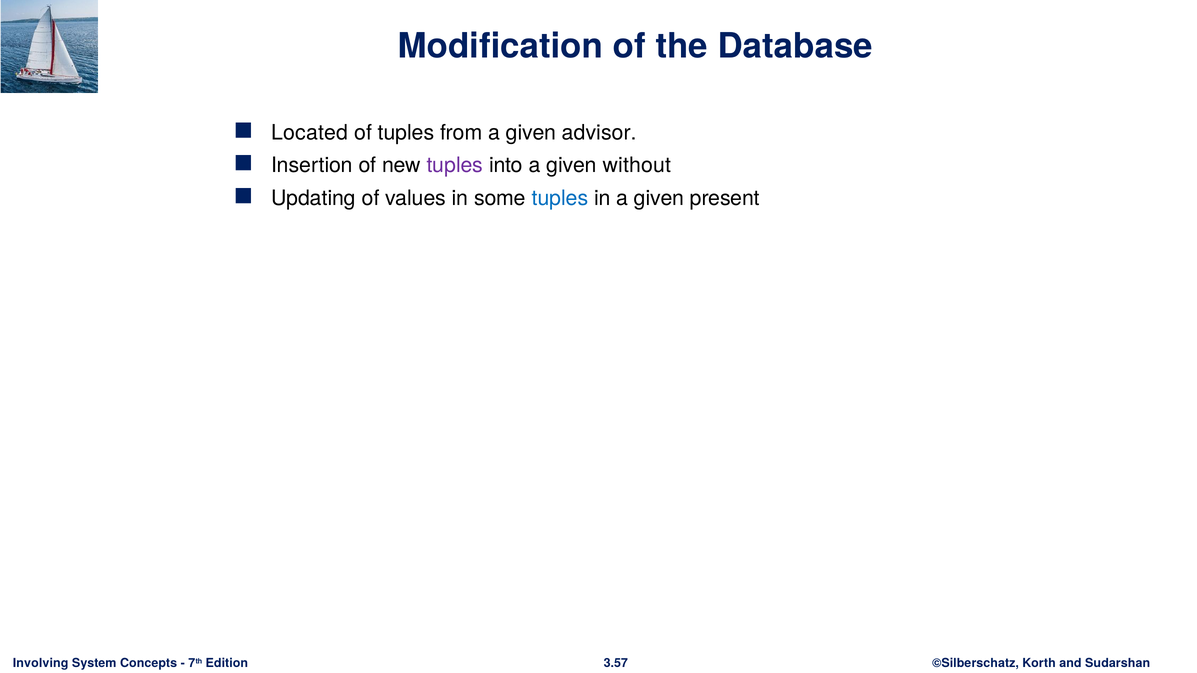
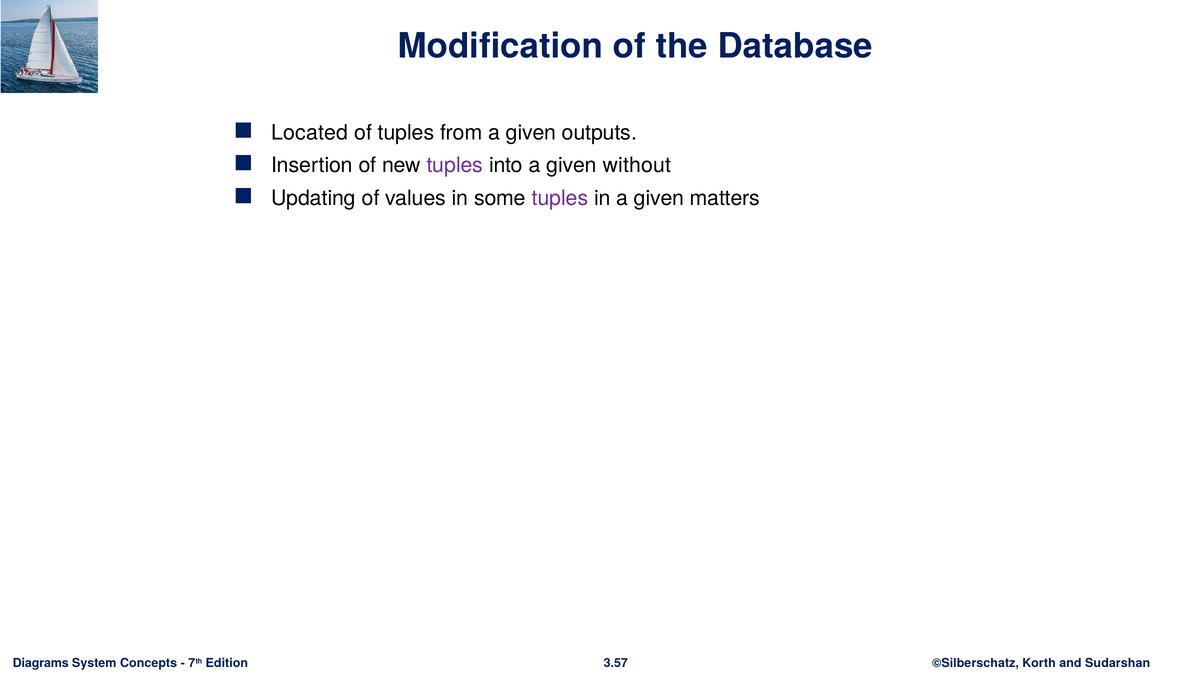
advisor: advisor -> outputs
tuples at (560, 198) colour: blue -> purple
present: present -> matters
Involving: Involving -> Diagrams
